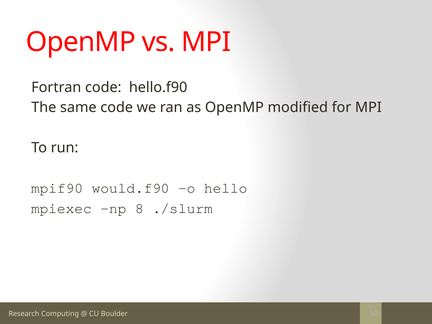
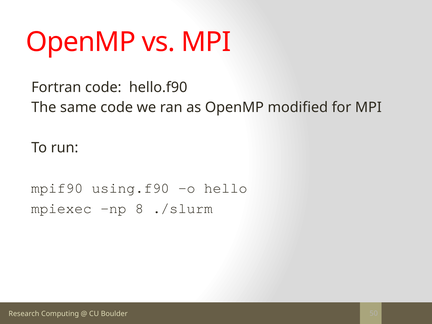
would.f90: would.f90 -> using.f90
